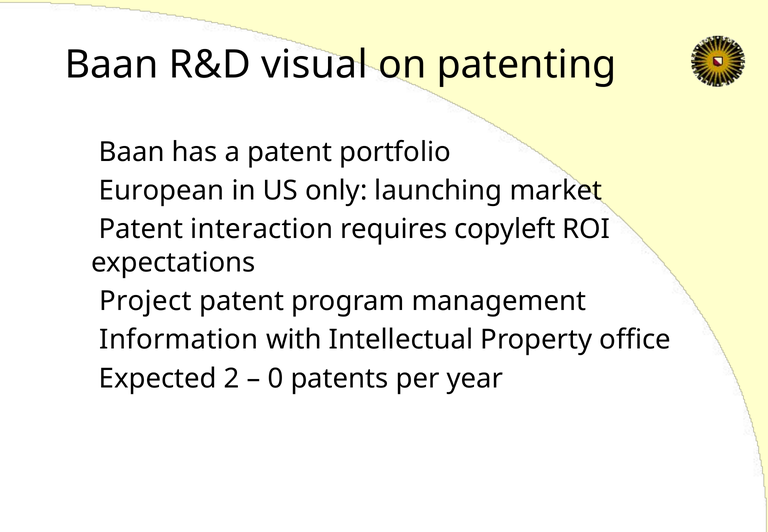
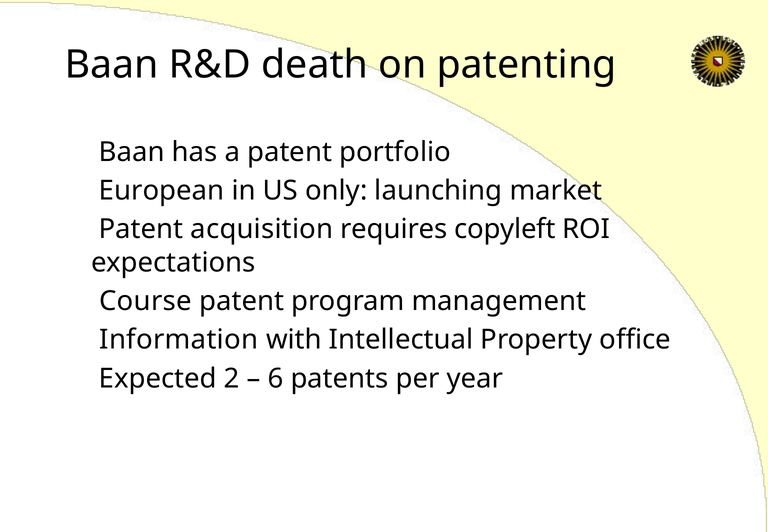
visual: visual -> death
interaction: interaction -> acquisition
Project: Project -> Course
0: 0 -> 6
